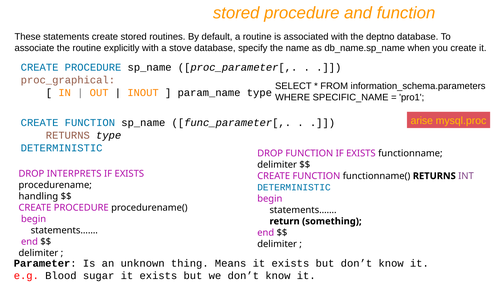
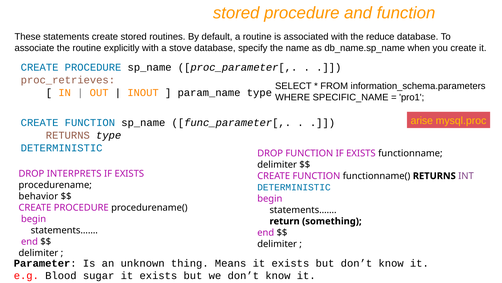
deptno: deptno -> reduce
proc_graphical: proc_graphical -> proc_retrieves
handling: handling -> behavior
